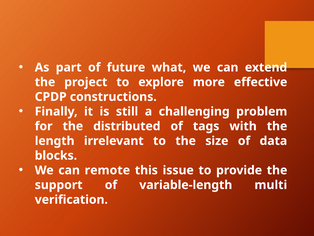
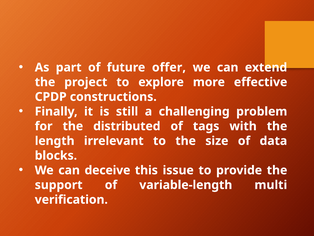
what: what -> offer
remote: remote -> deceive
